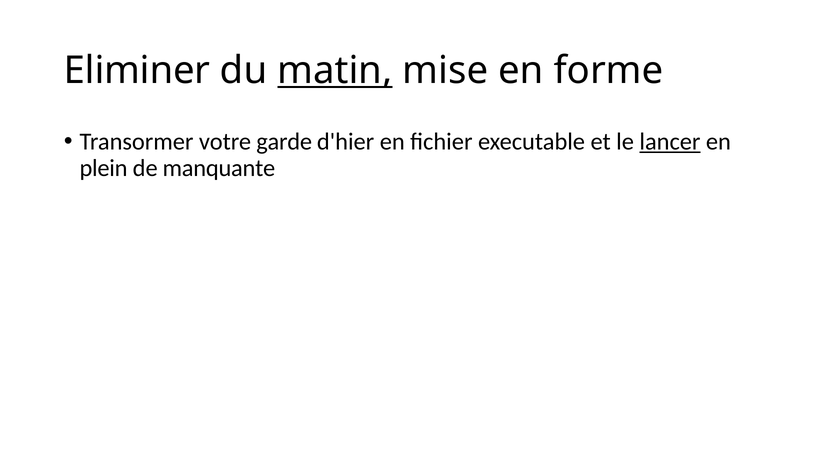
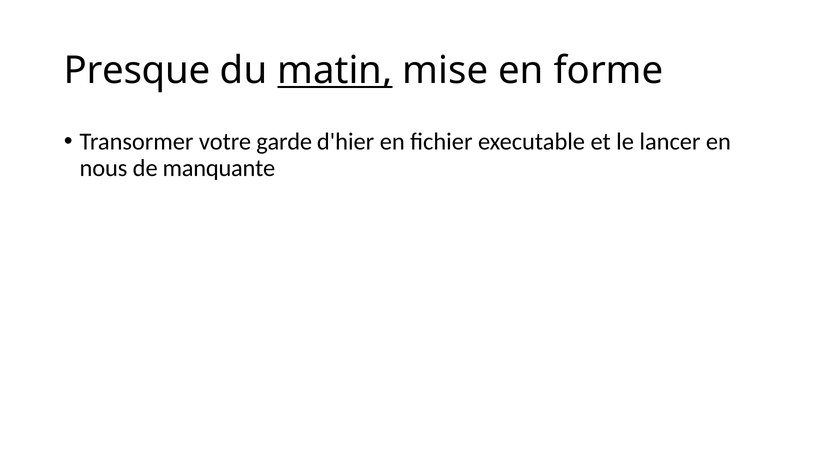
Eliminer: Eliminer -> Presque
lancer underline: present -> none
plein: plein -> nous
